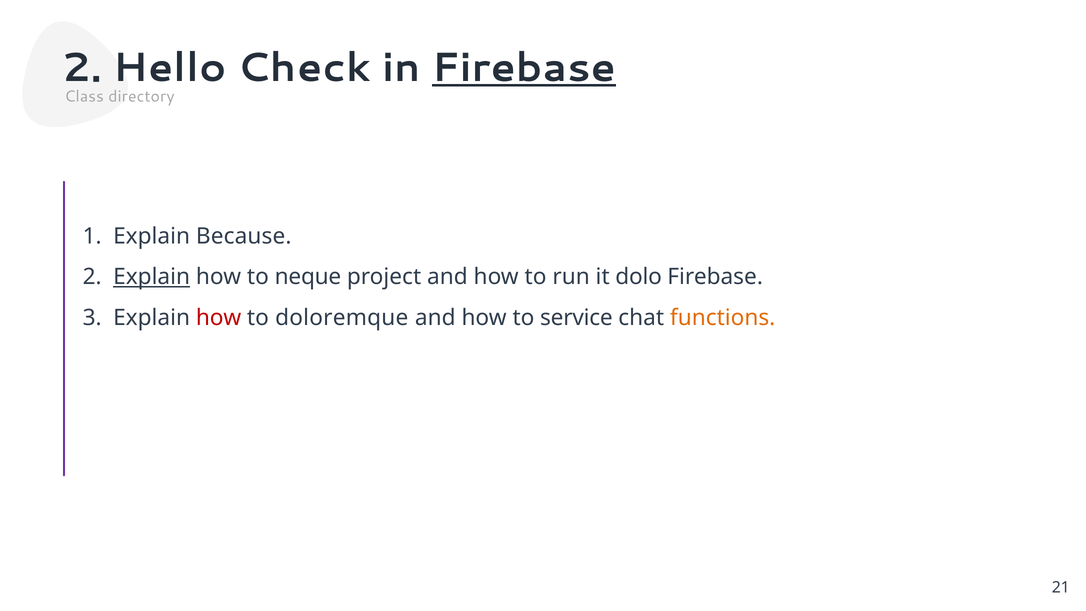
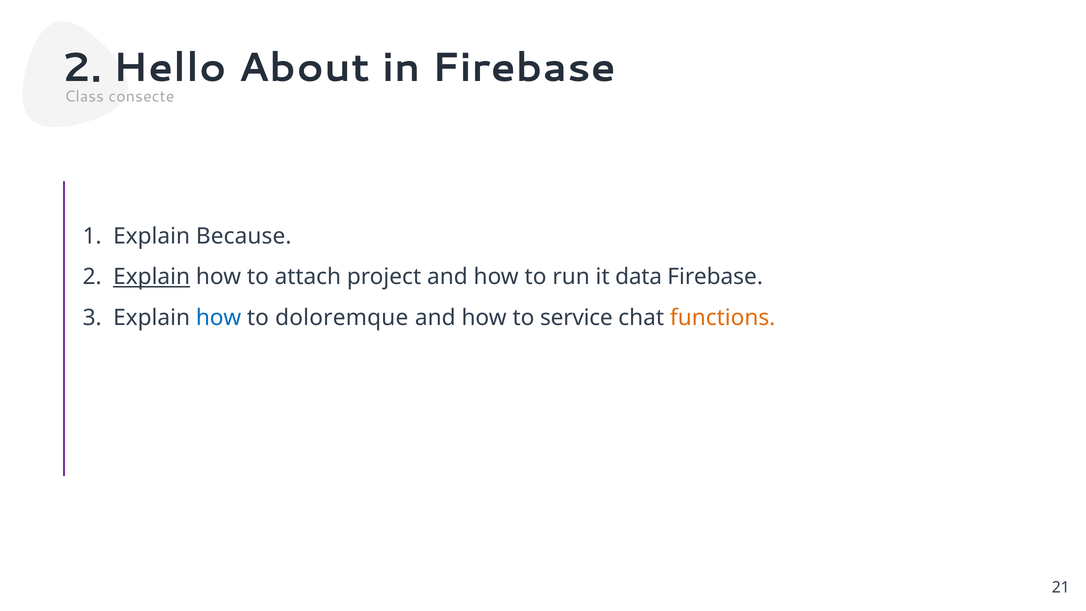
Check: Check -> About
Firebase at (524, 68) underline: present -> none
directory: directory -> consecte
neque: neque -> attach
dolo: dolo -> data
how at (219, 318) colour: red -> blue
